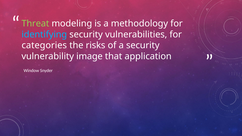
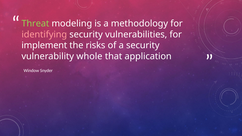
identifying colour: light blue -> pink
categories: categories -> implement
image: image -> whole
